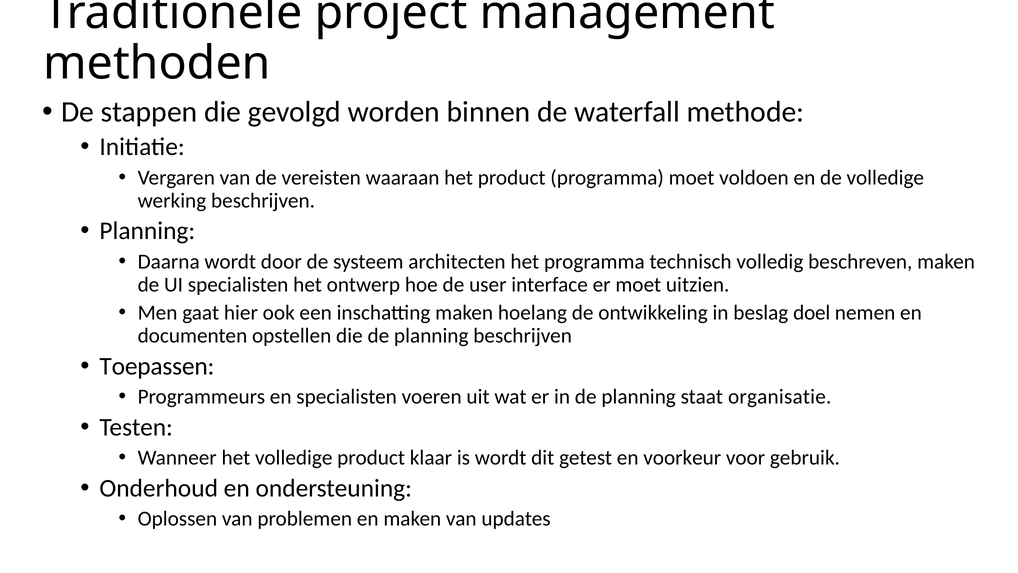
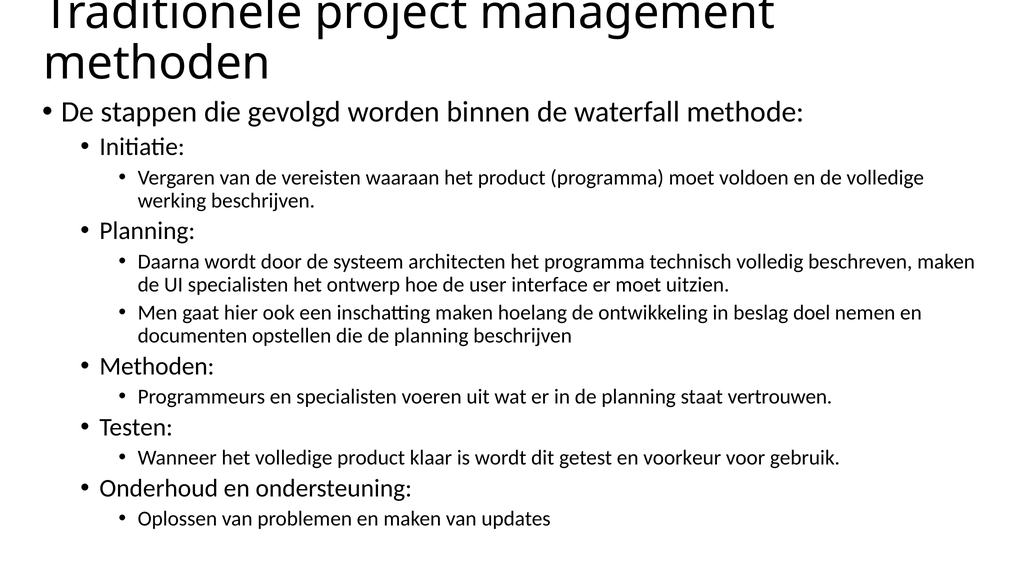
Toepassen at (157, 366): Toepassen -> Methoden
organisatie: organisatie -> vertrouwen
